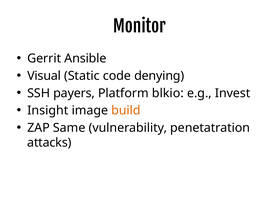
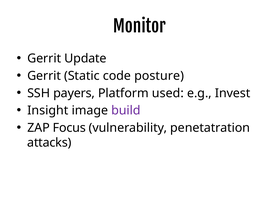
Ansible: Ansible -> Update
Visual at (44, 76): Visual -> Gerrit
denying: denying -> posture
blkio: blkio -> used
build colour: orange -> purple
Same: Same -> Focus
